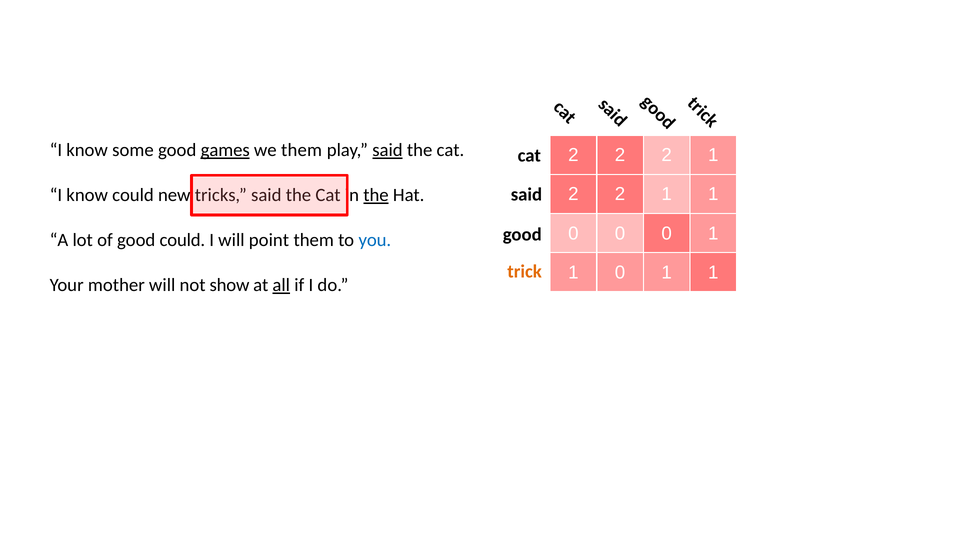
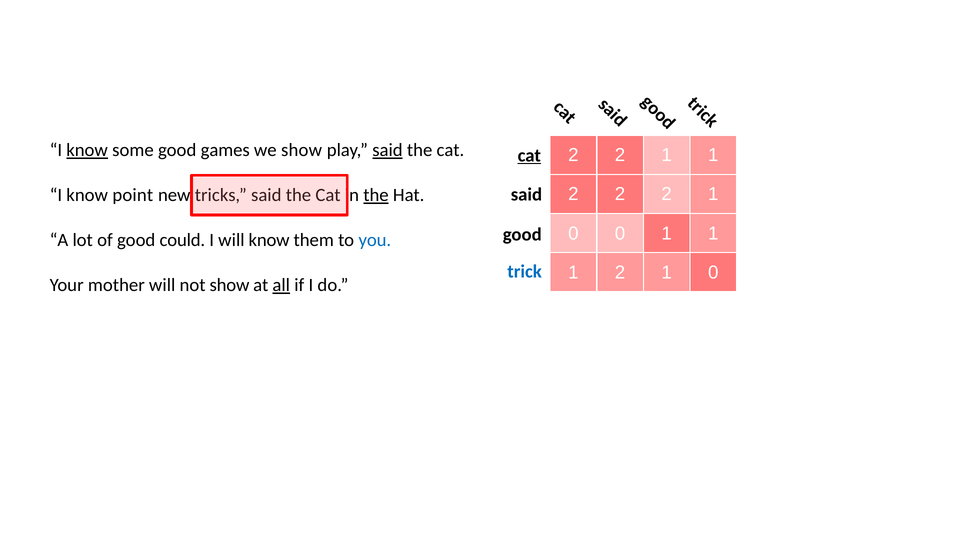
know at (87, 150) underline: none -> present
games underline: present -> none
we them: them -> show
2 at (667, 155): 2 -> 1
cat at (529, 155) underline: none -> present
1 at (667, 194): 1 -> 2
know could: could -> point
0 0 0: 0 -> 1
will point: point -> know
0 at (620, 272): 0 -> 2
1 at (713, 272): 1 -> 0
trick colour: orange -> blue
